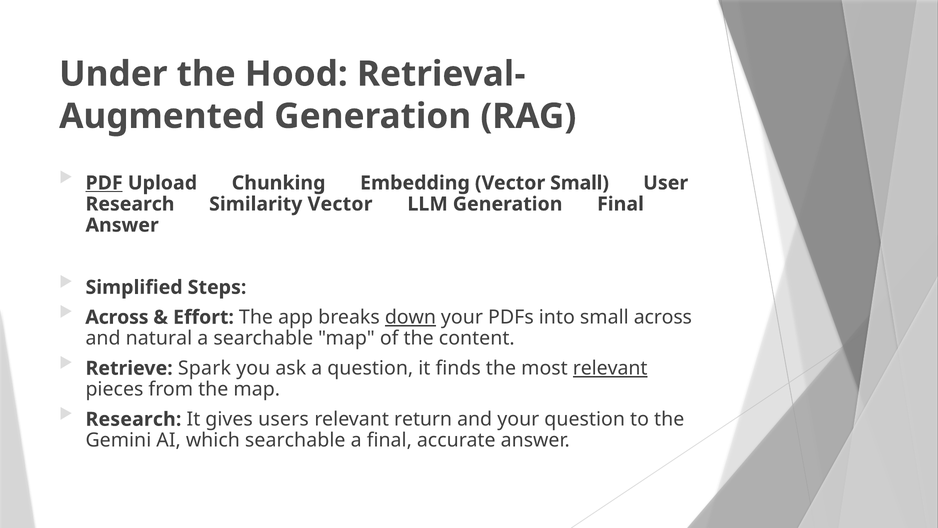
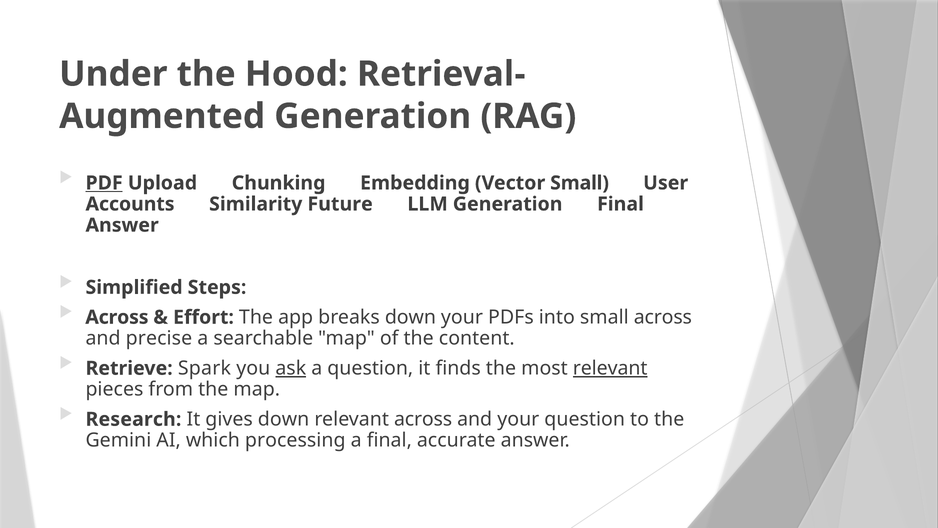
Research at (130, 204): Research -> Accounts
Similarity Vector: Vector -> Future
down at (410, 317) underline: present -> none
natural: natural -> precise
ask underline: none -> present
gives users: users -> down
relevant return: return -> across
which searchable: searchable -> processing
